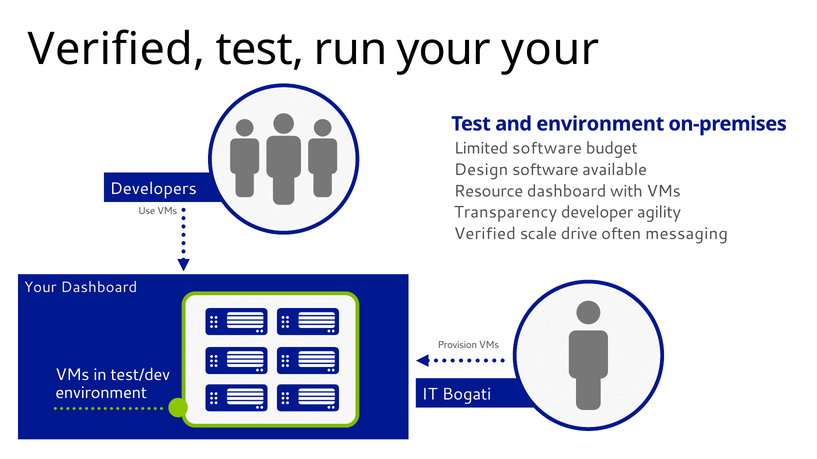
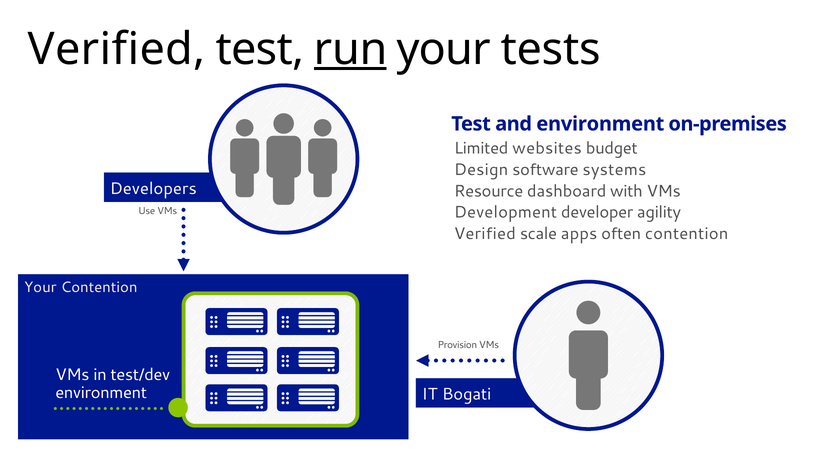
run underline: none -> present
your your: your -> tests
Limited software: software -> websites
available: available -> systems
Transparency: Transparency -> Development
drive: drive -> apps
often messaging: messaging -> contention
Your Dashboard: Dashboard -> Contention
